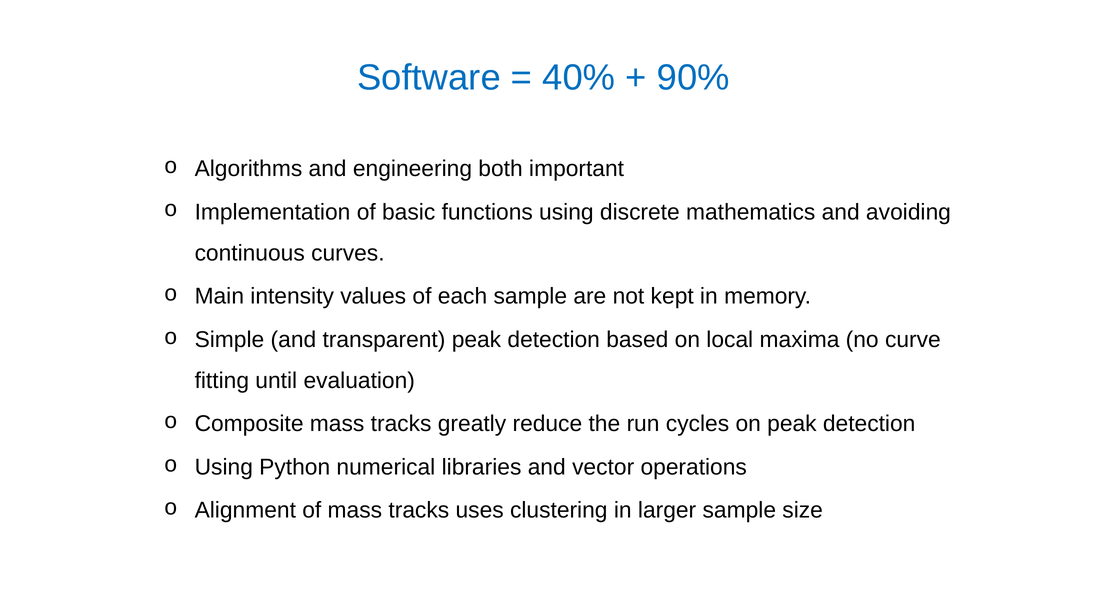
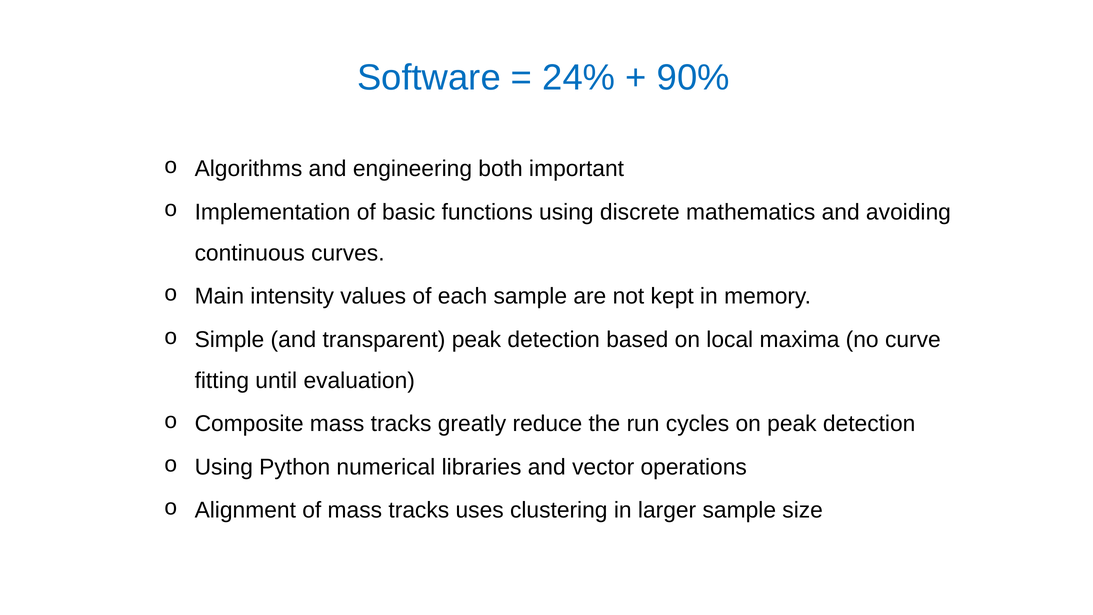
40%: 40% -> 24%
